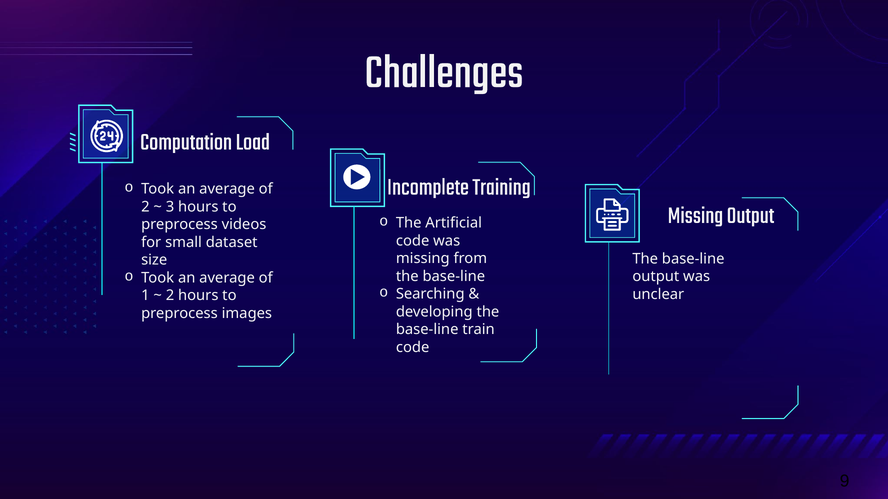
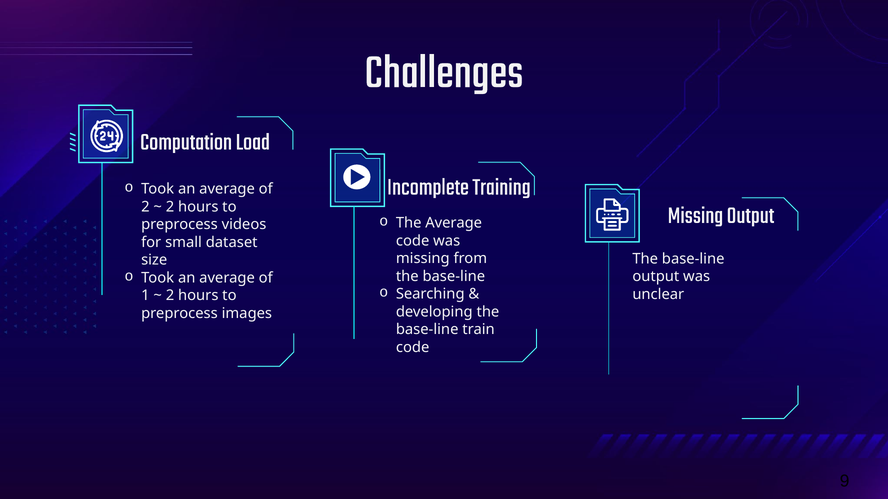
3 at (170, 207): 3 -> 2
The Artificial: Artificial -> Average
